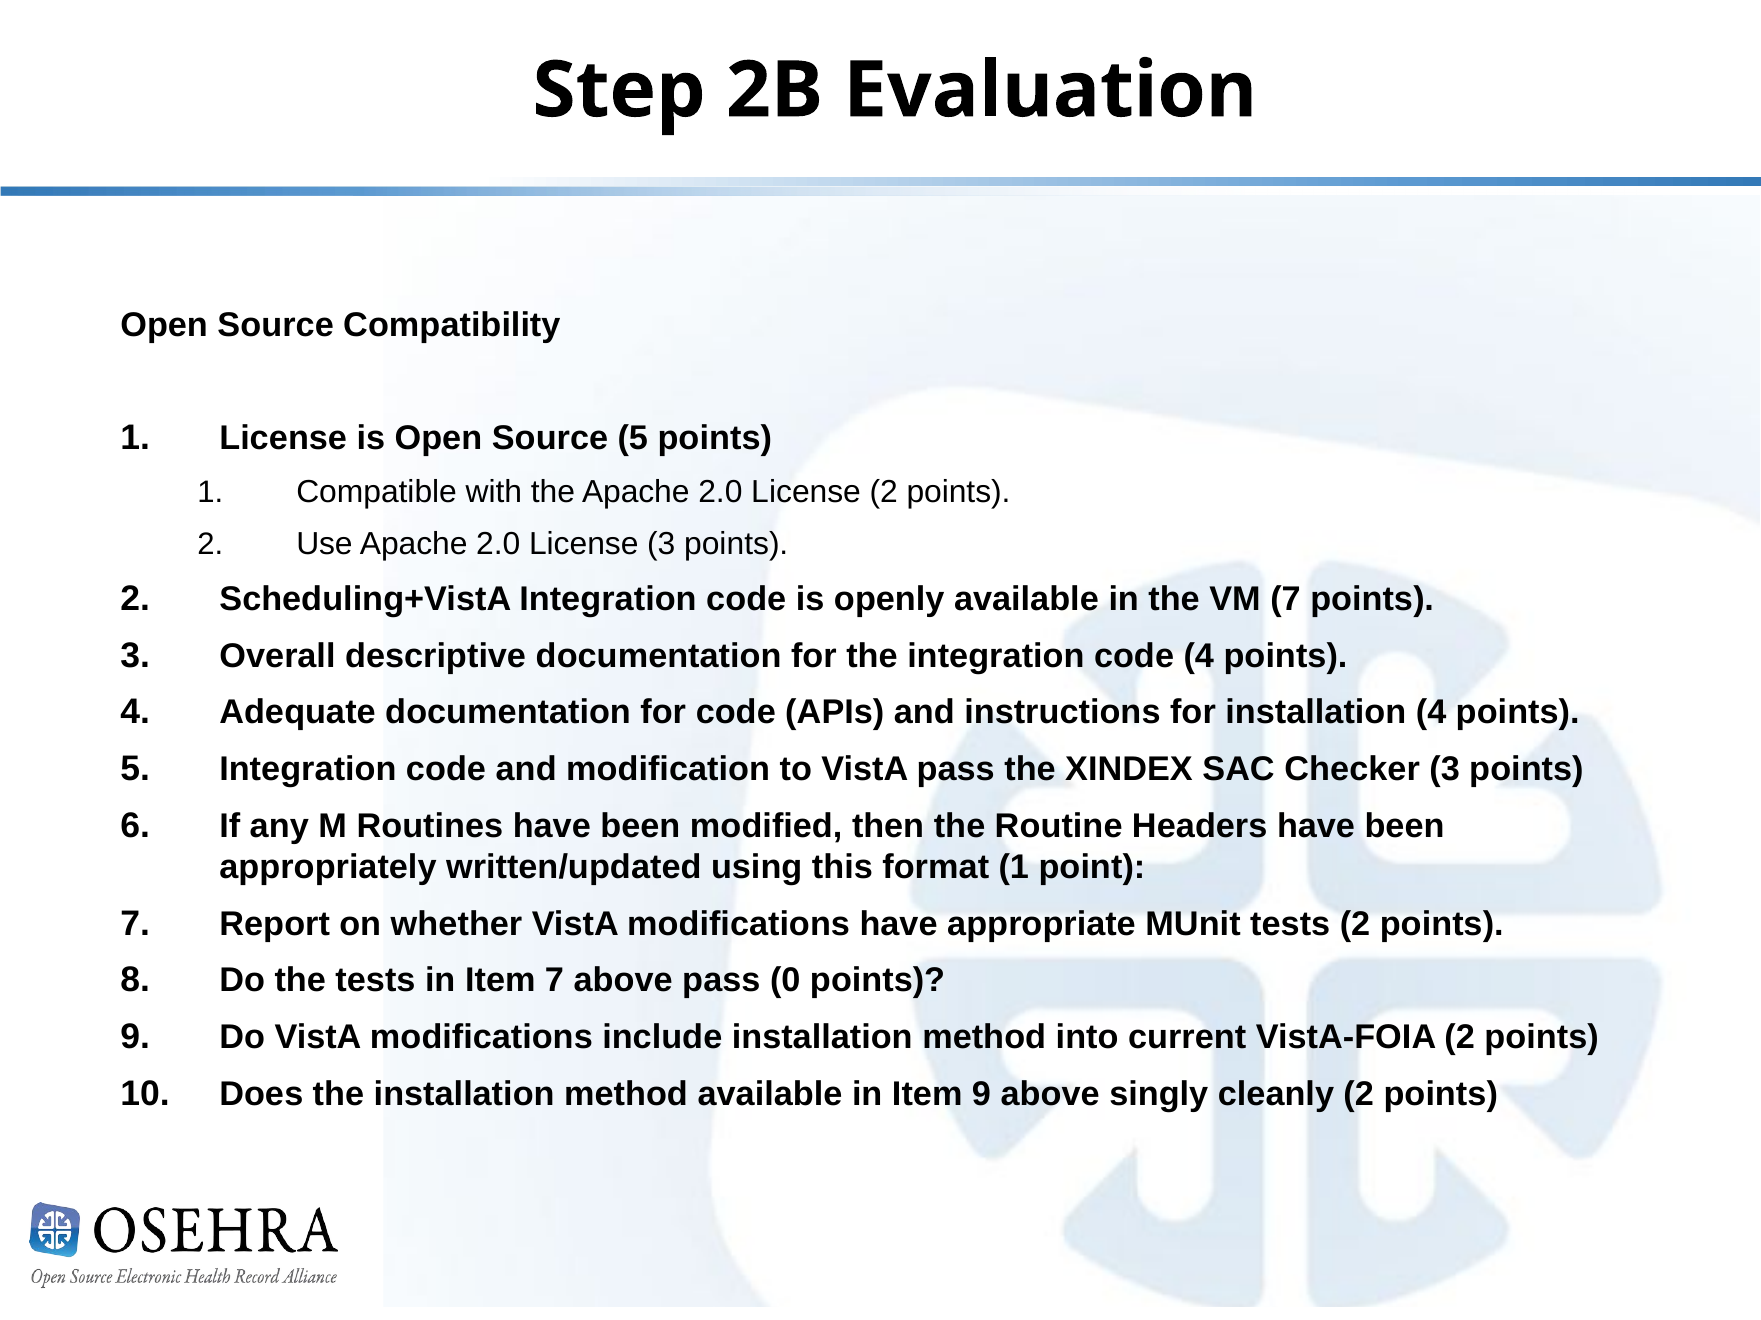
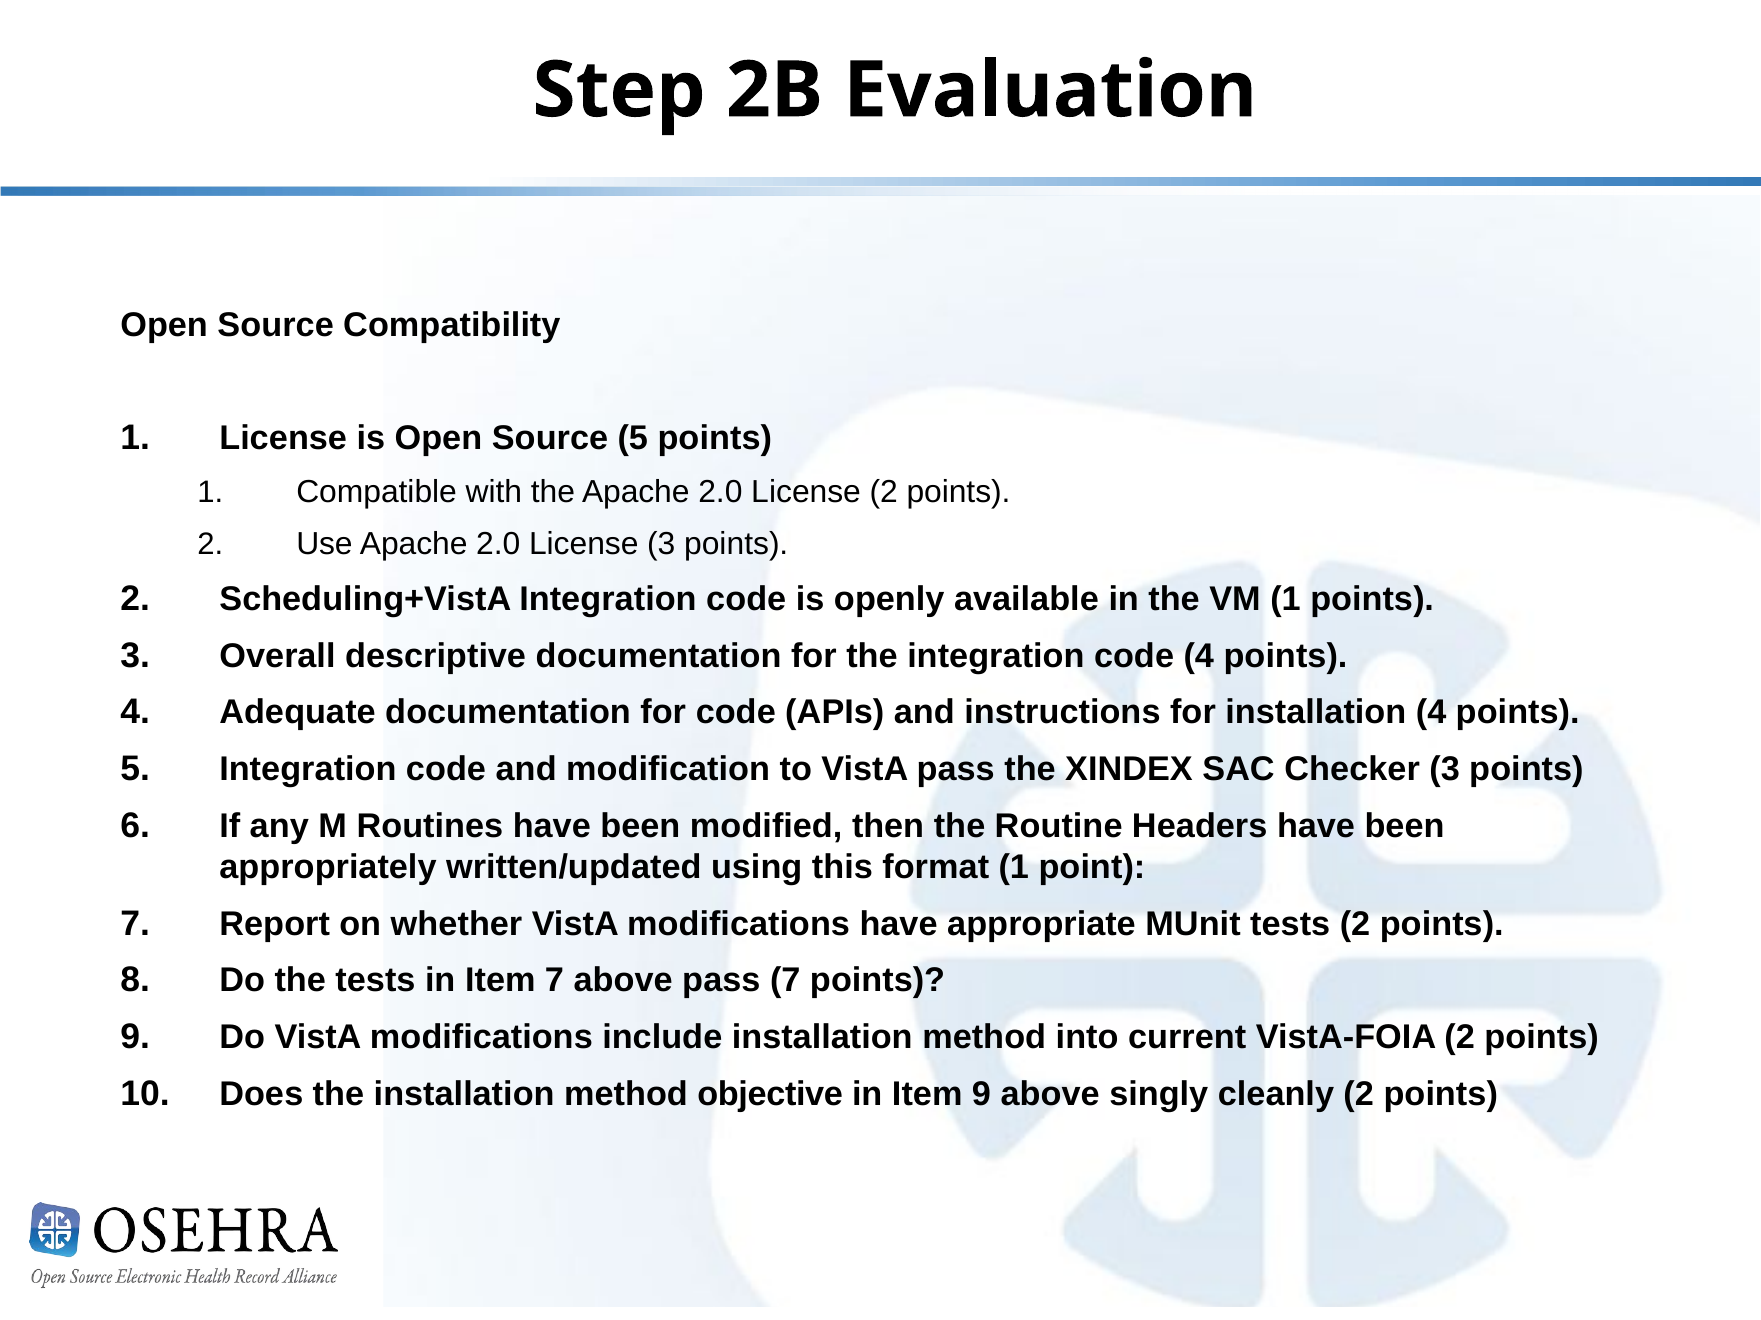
VM 7: 7 -> 1
pass 0: 0 -> 7
method available: available -> objective
